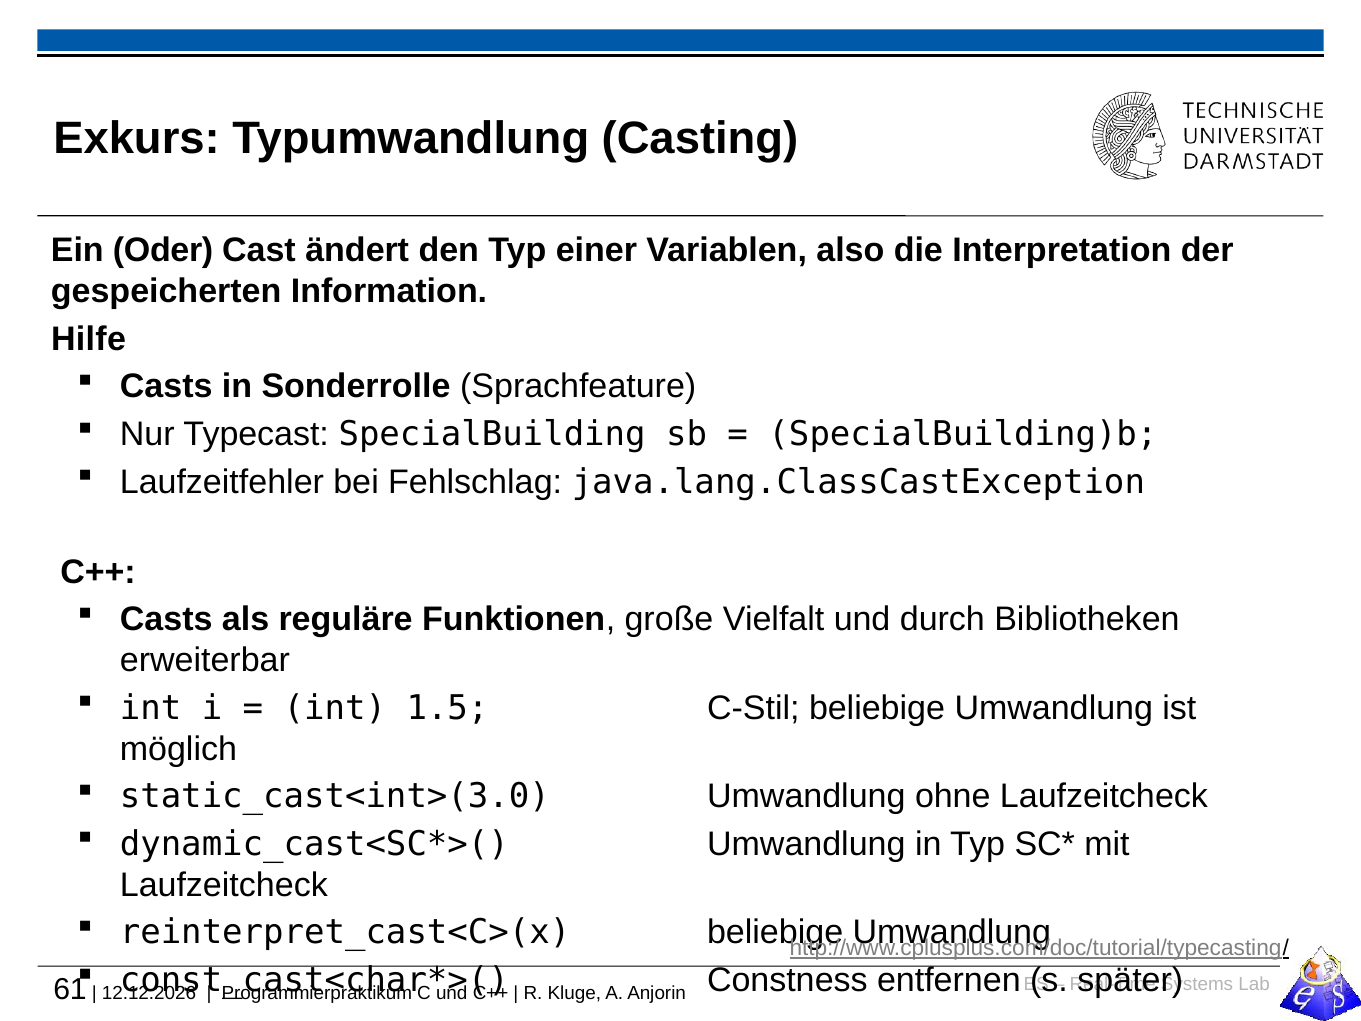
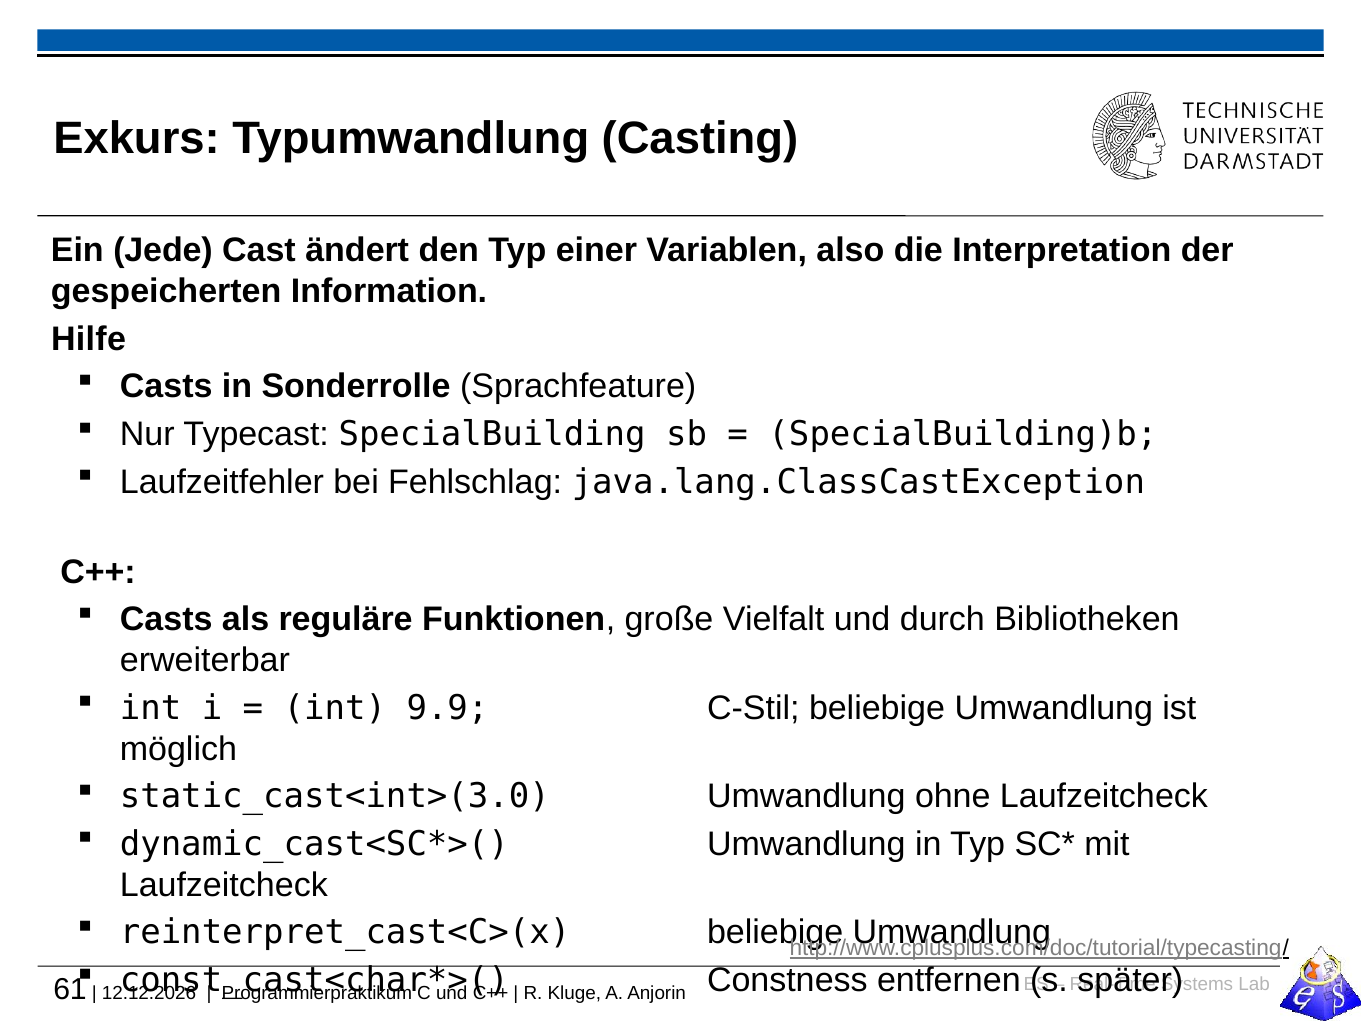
Oder: Oder -> Jede
1.5: 1.5 -> 9.9
